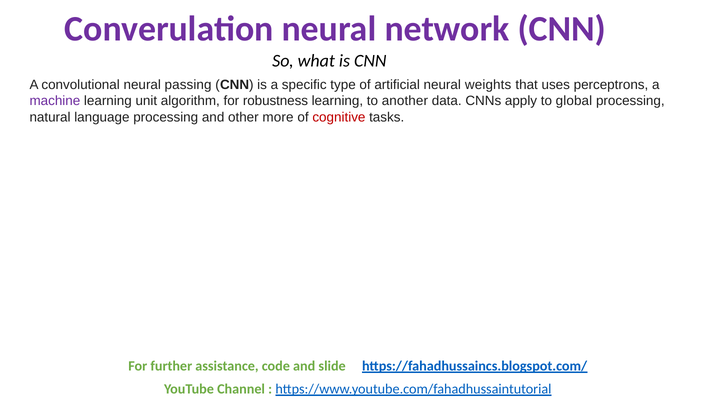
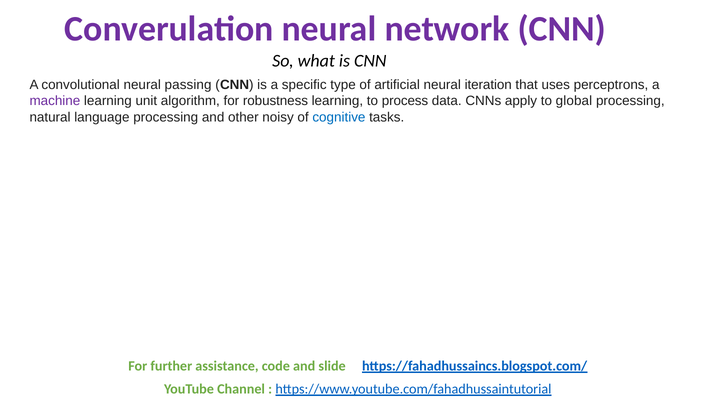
weights: weights -> iteration
another: another -> process
more: more -> noisy
cognitive colour: red -> blue
